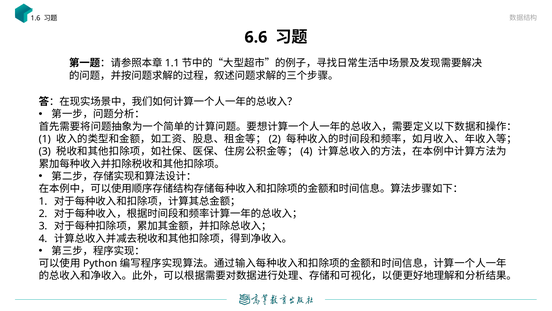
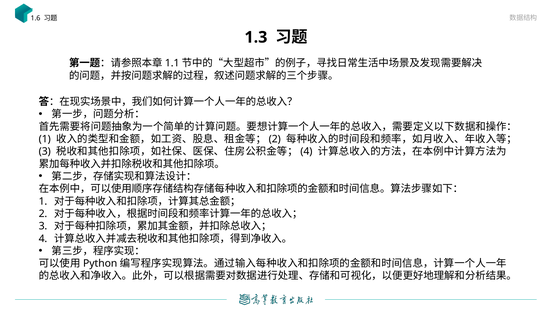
6.6: 6.6 -> 1.3
